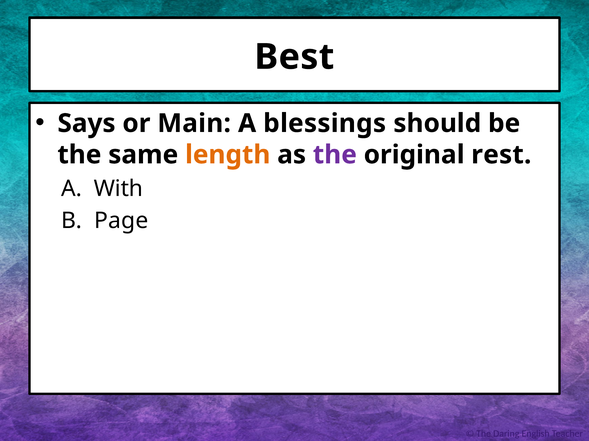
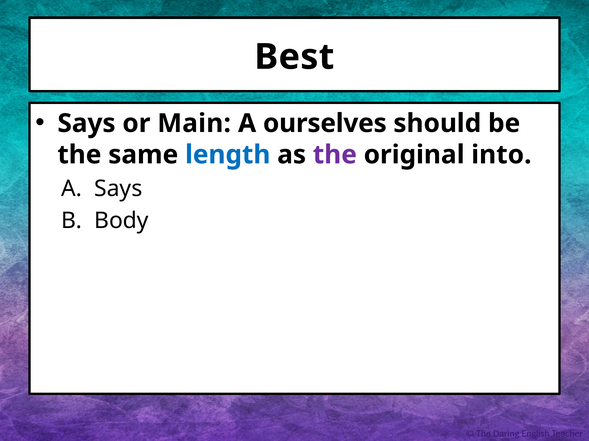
blessings: blessings -> ourselves
length colour: orange -> blue
rest: rest -> into
A With: With -> Says
Page: Page -> Body
